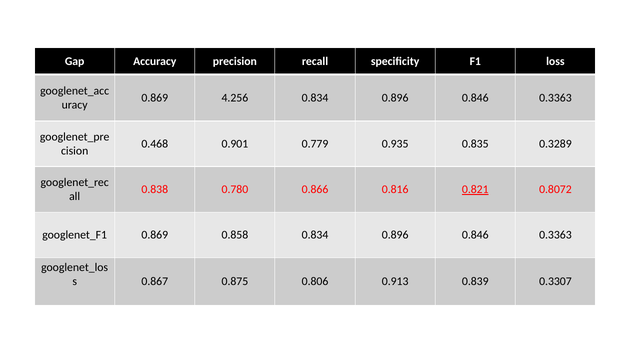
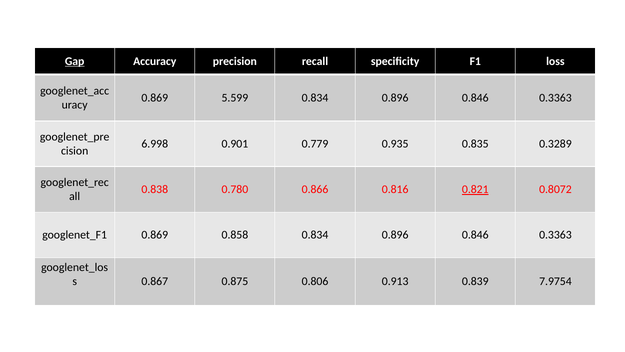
Gap underline: none -> present
4.256: 4.256 -> 5.599
0.468: 0.468 -> 6.998
0.3307: 0.3307 -> 7.9754
